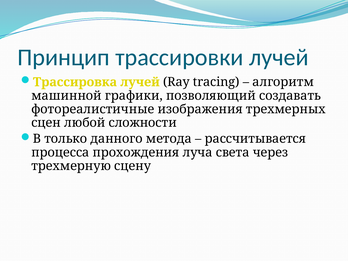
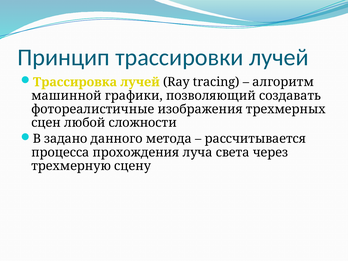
только: только -> задано
